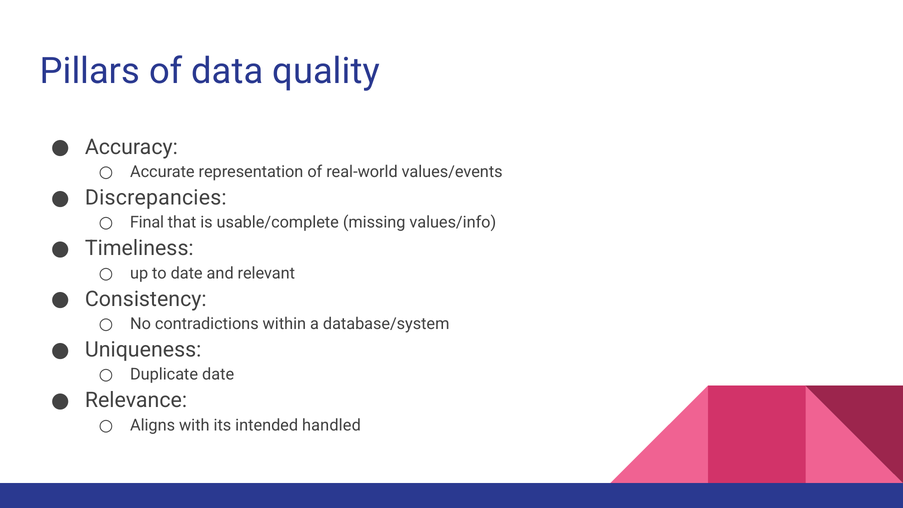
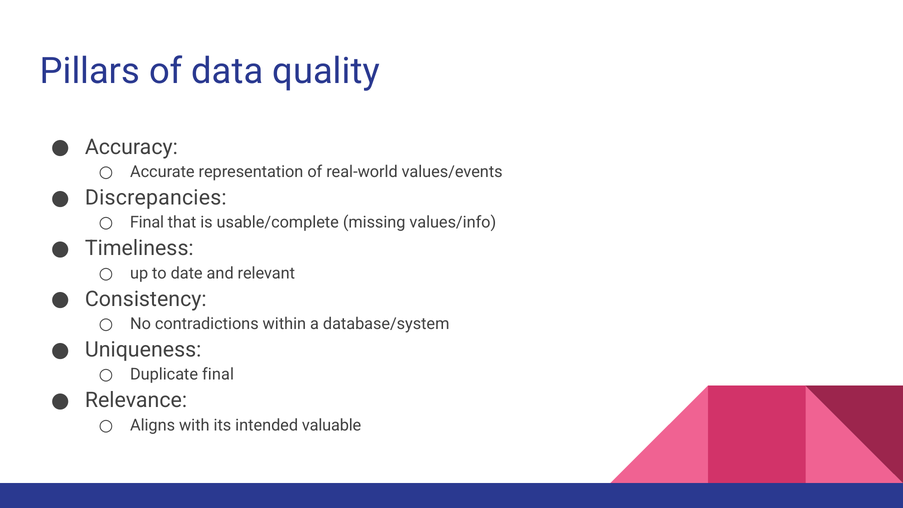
Duplicate date: date -> final
handled: handled -> valuable
